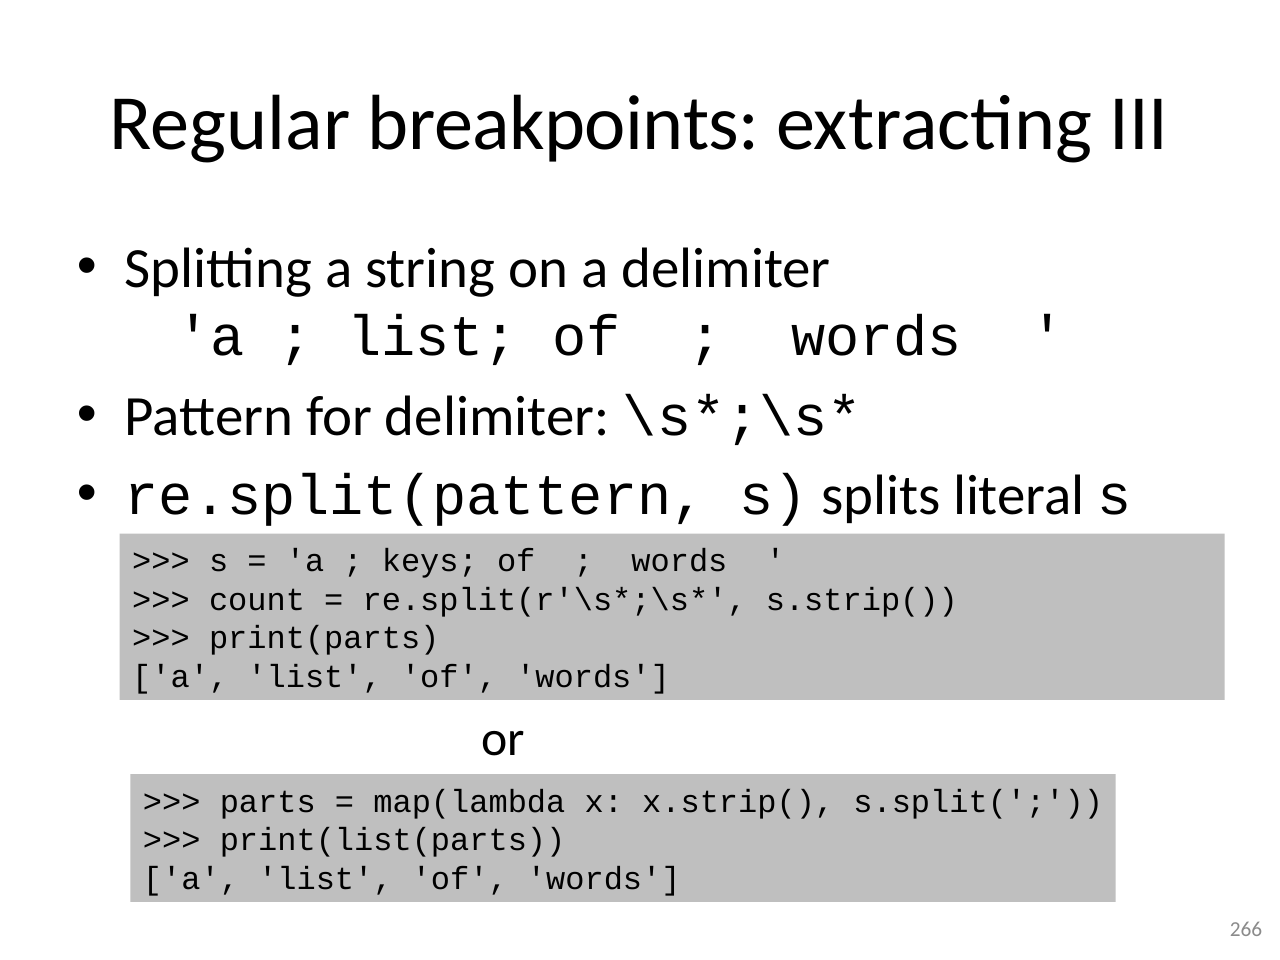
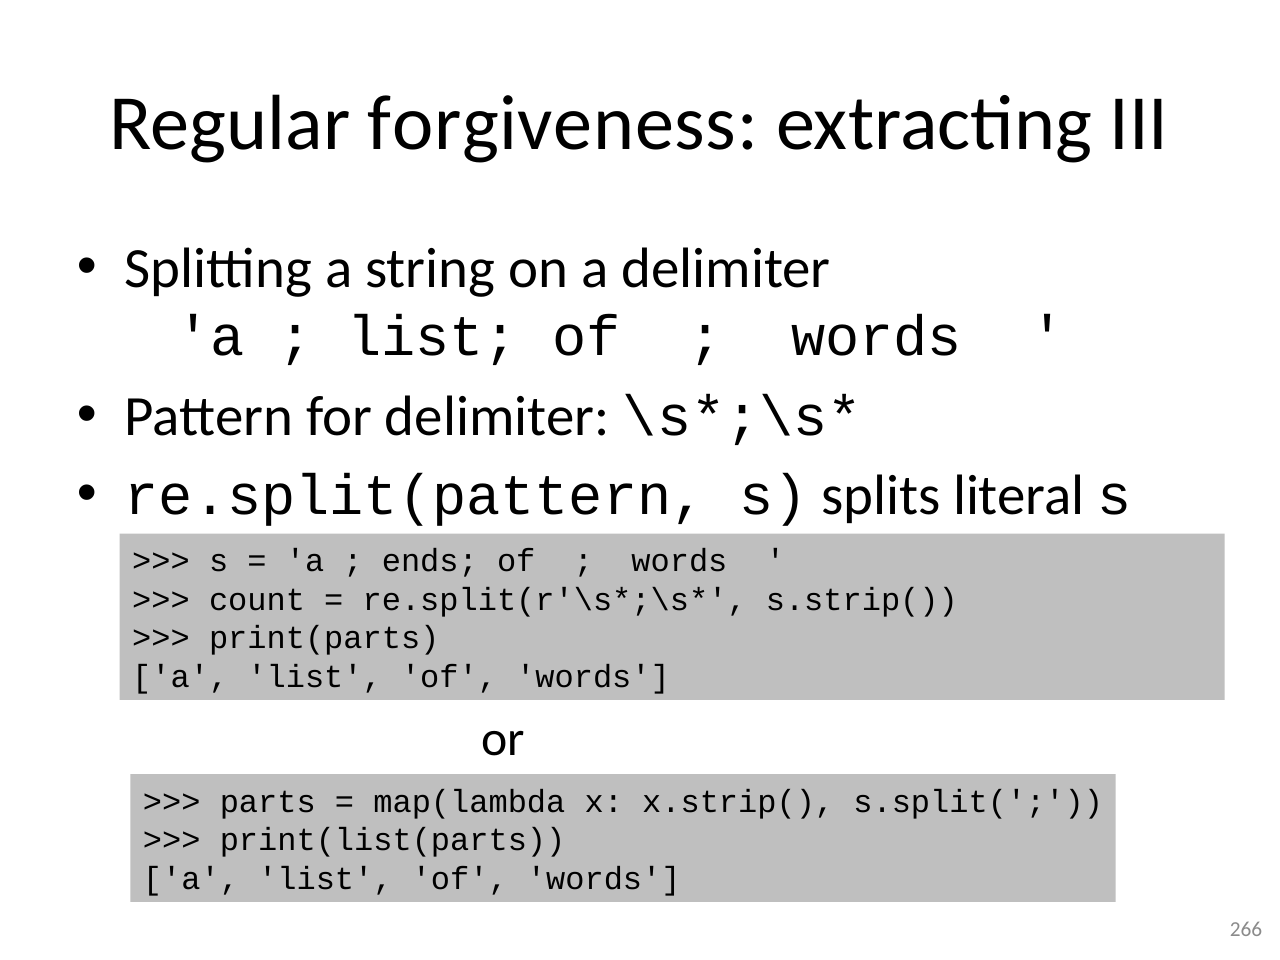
breakpoints: breakpoints -> forgiveness
keys: keys -> ends
